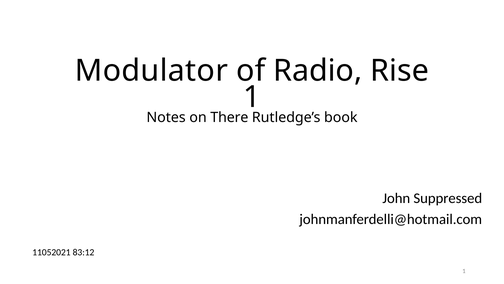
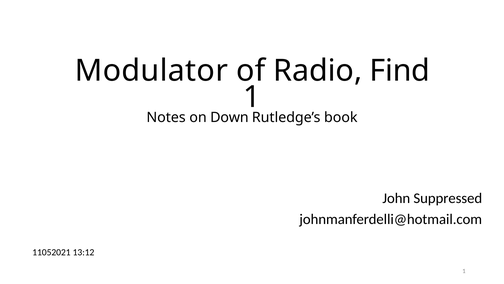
Rise: Rise -> Find
There: There -> Down
83:12: 83:12 -> 13:12
